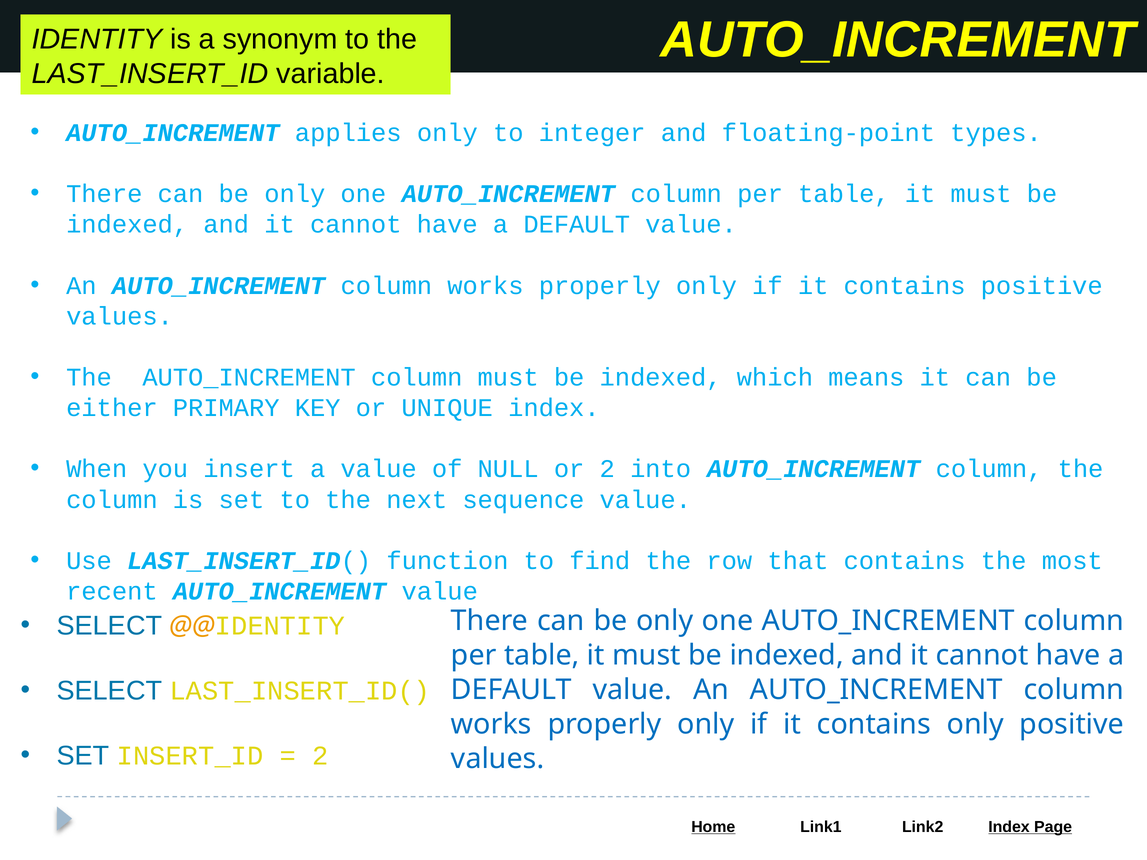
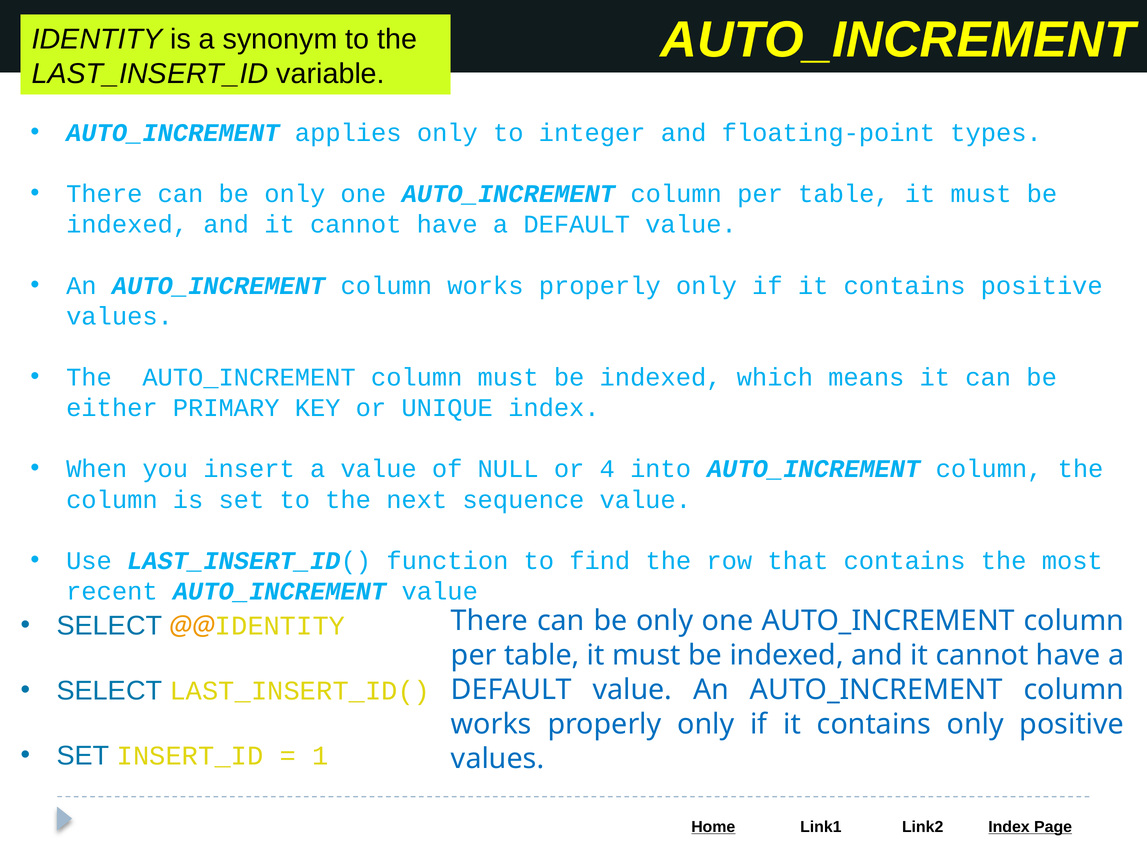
or 2: 2 -> 4
2 at (320, 756): 2 -> 1
